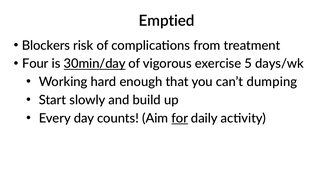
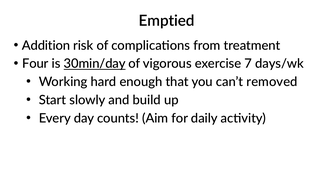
Blockers: Blockers -> Addition
5: 5 -> 7
dumping: dumping -> removed
for underline: present -> none
